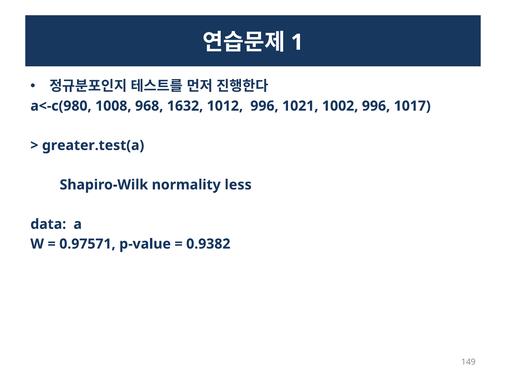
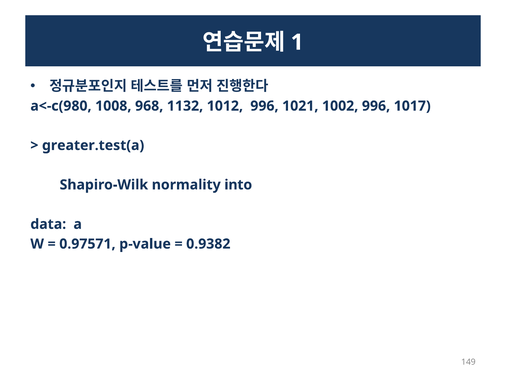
1632: 1632 -> 1132
less: less -> into
